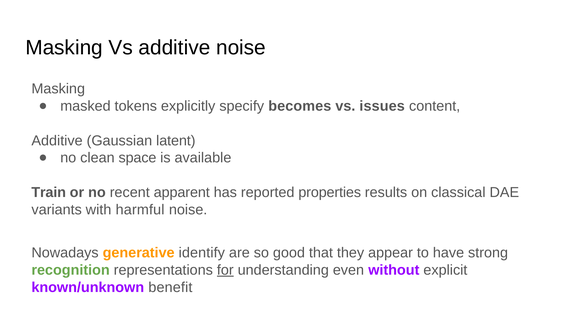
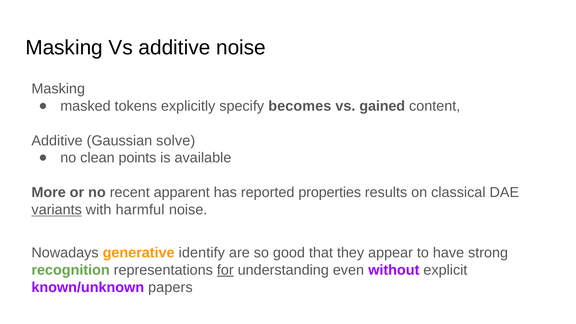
issues: issues -> gained
latent: latent -> solve
space: space -> points
Train: Train -> More
variants underline: none -> present
benefit: benefit -> papers
